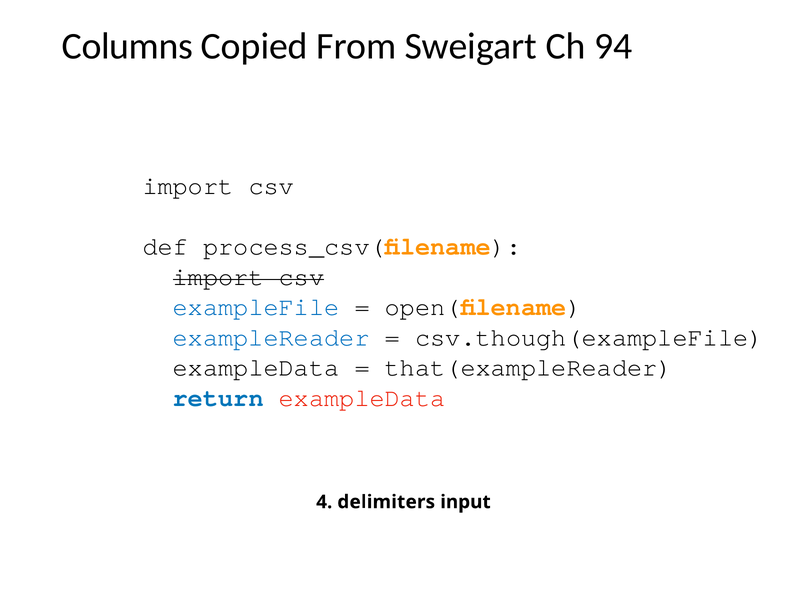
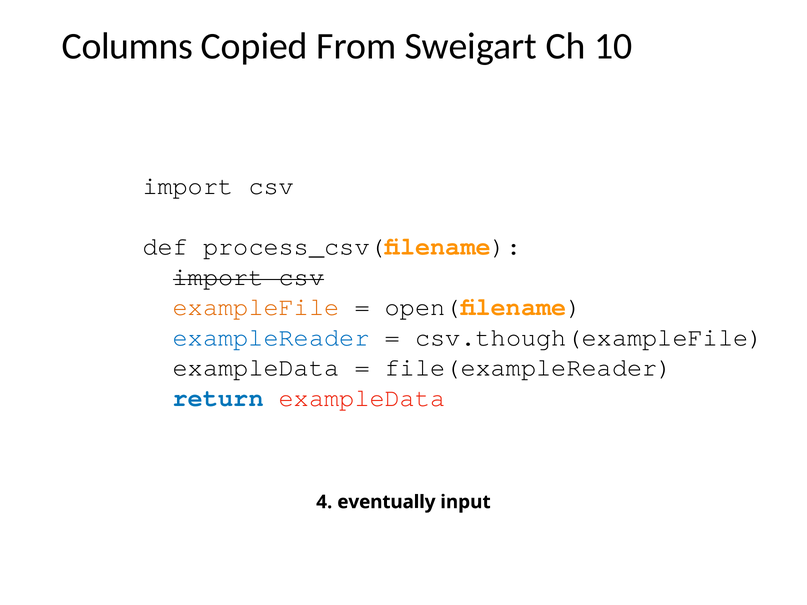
94: 94 -> 10
exampleFile colour: blue -> orange
that(exampleReader: that(exampleReader -> file(exampleReader
delimiters: delimiters -> eventually
